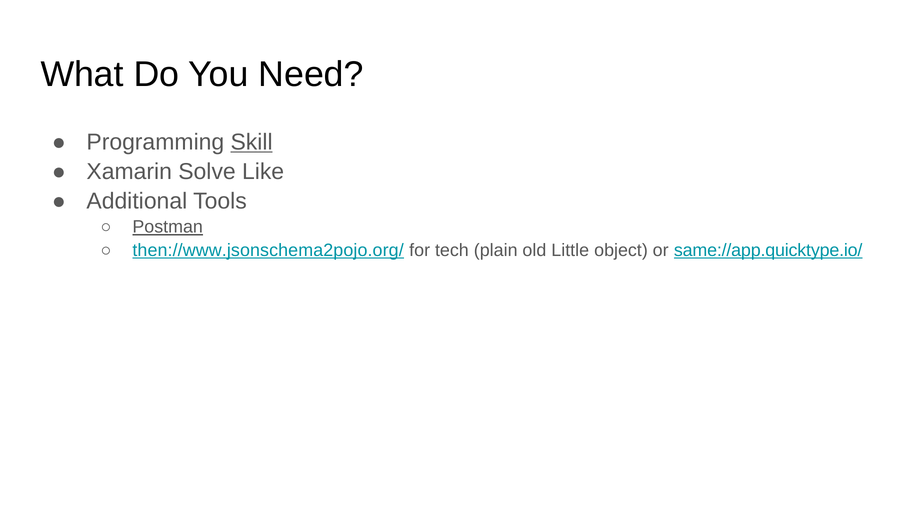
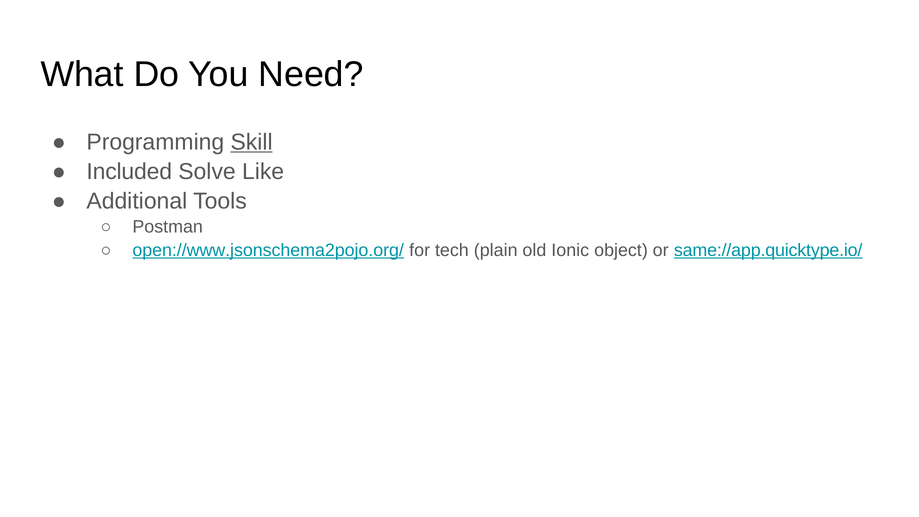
Xamarin: Xamarin -> Included
Postman underline: present -> none
then://www.jsonschema2pojo.org/: then://www.jsonschema2pojo.org/ -> open://www.jsonschema2pojo.org/
Little: Little -> Ionic
